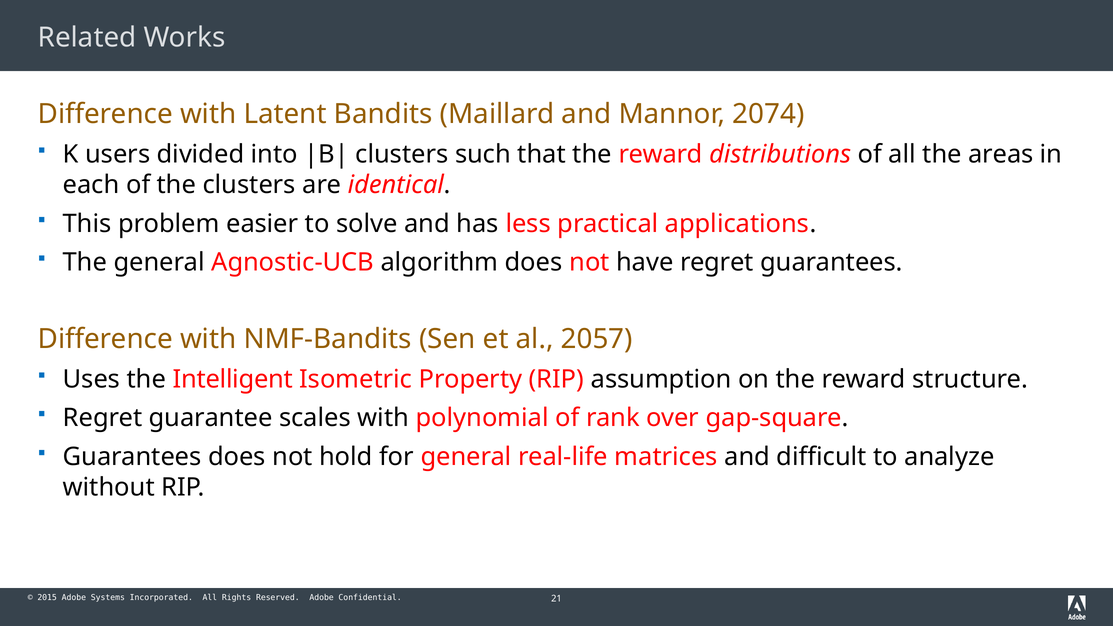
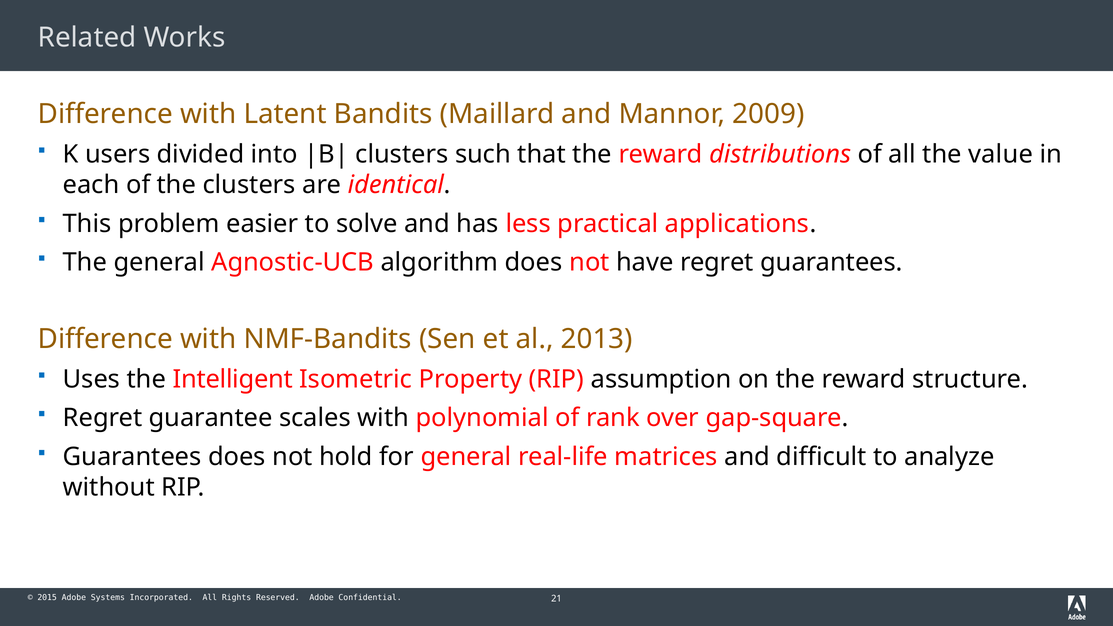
2074: 2074 -> 2009
areas: areas -> value
2057: 2057 -> 2013
